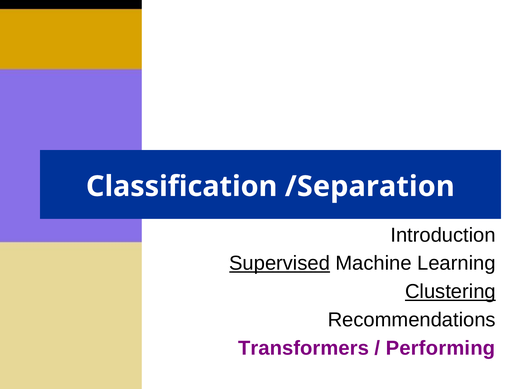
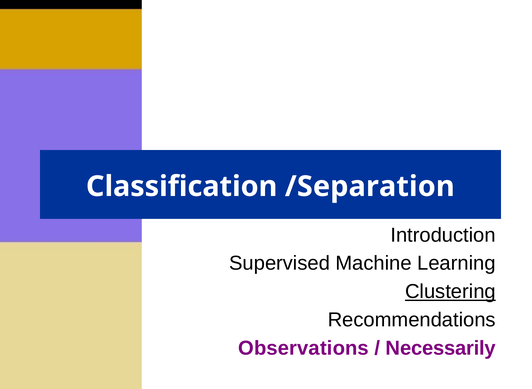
Supervised underline: present -> none
Transformers: Transformers -> Observations
Performing: Performing -> Necessarily
